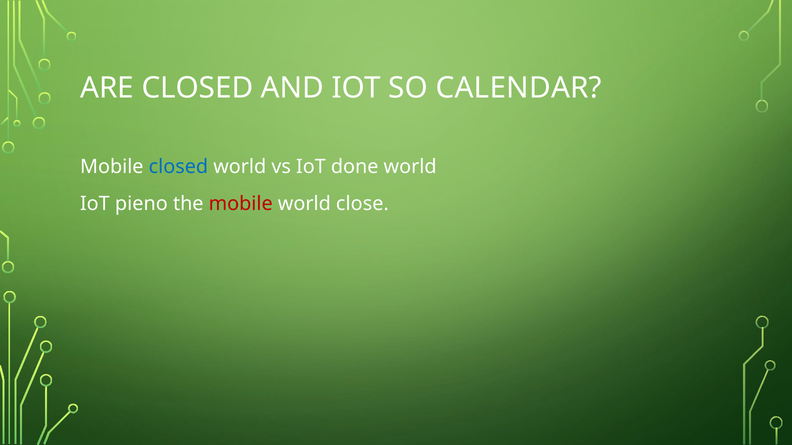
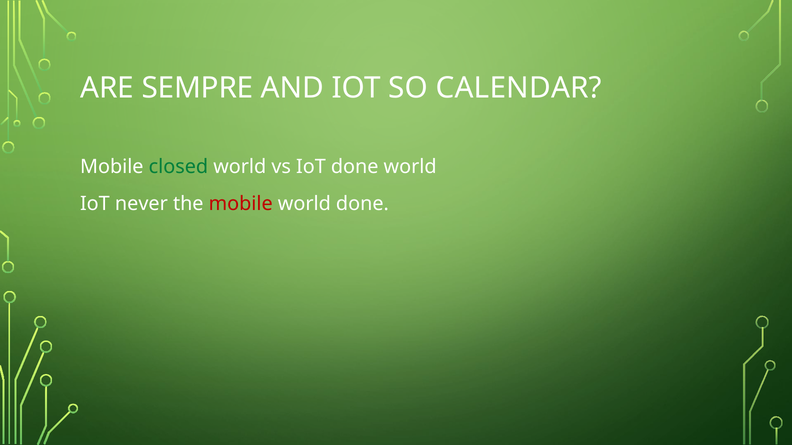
ARE CLOSED: CLOSED -> SEMPRE
closed at (178, 167) colour: blue -> green
pieno: pieno -> never
world close: close -> done
